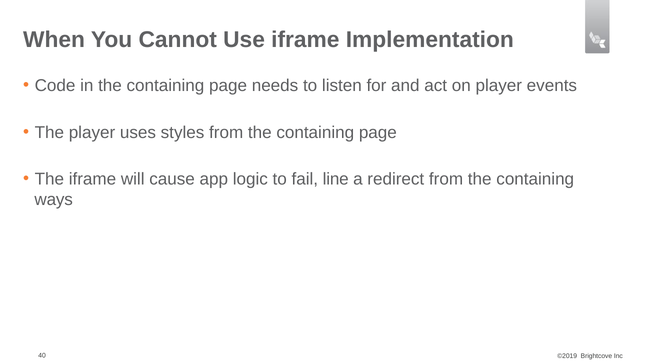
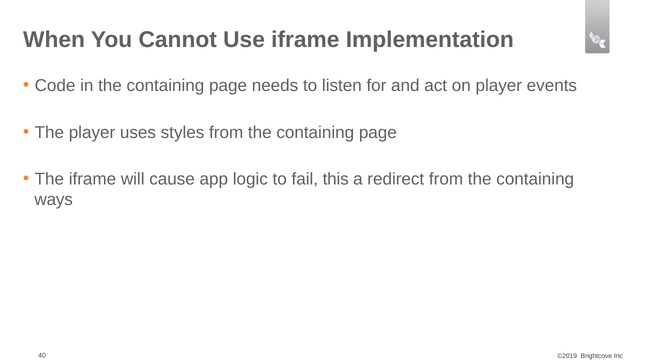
line: line -> this
